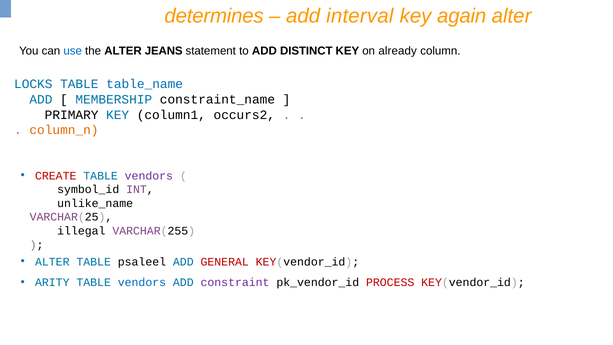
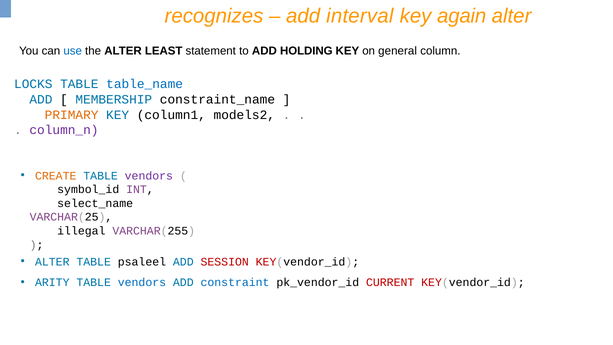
determines: determines -> recognizes
JEANS: JEANS -> LEAST
DISTINCT: DISTINCT -> HOLDING
already: already -> general
PRIMARY colour: black -> orange
occurs2: occurs2 -> models2
column_n colour: orange -> purple
CREATE colour: red -> orange
unlike_name: unlike_name -> select_name
GENERAL: GENERAL -> SESSION
constraint colour: purple -> blue
PROCESS: PROCESS -> CURRENT
